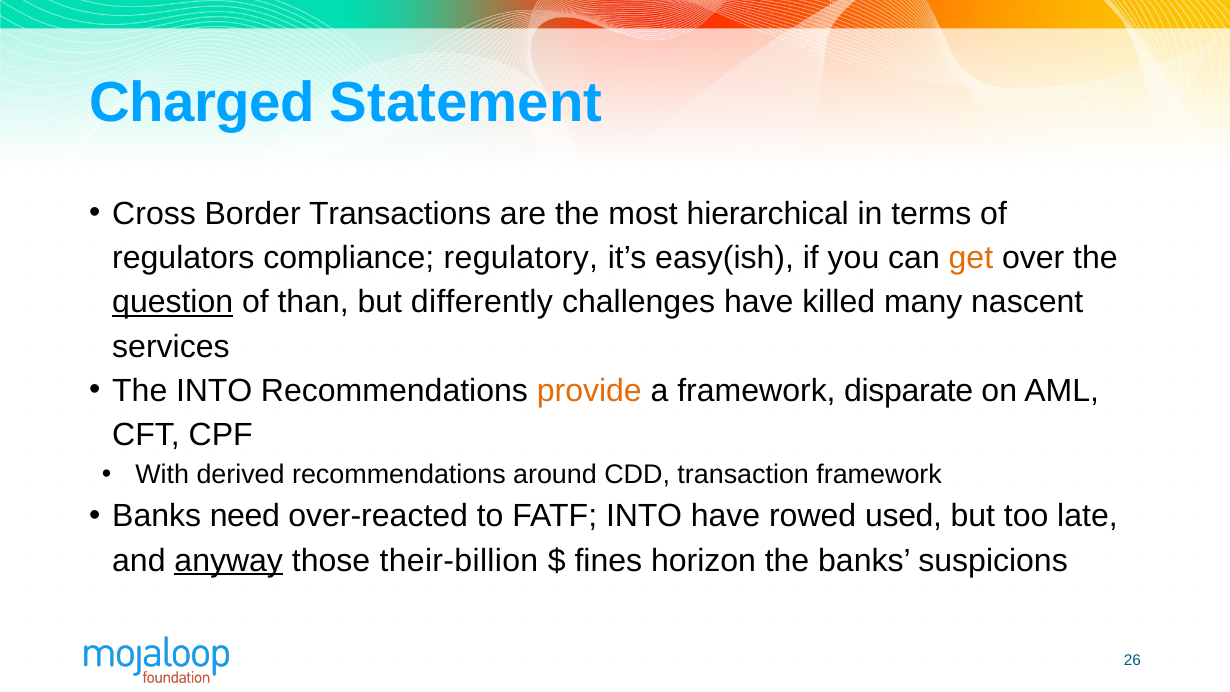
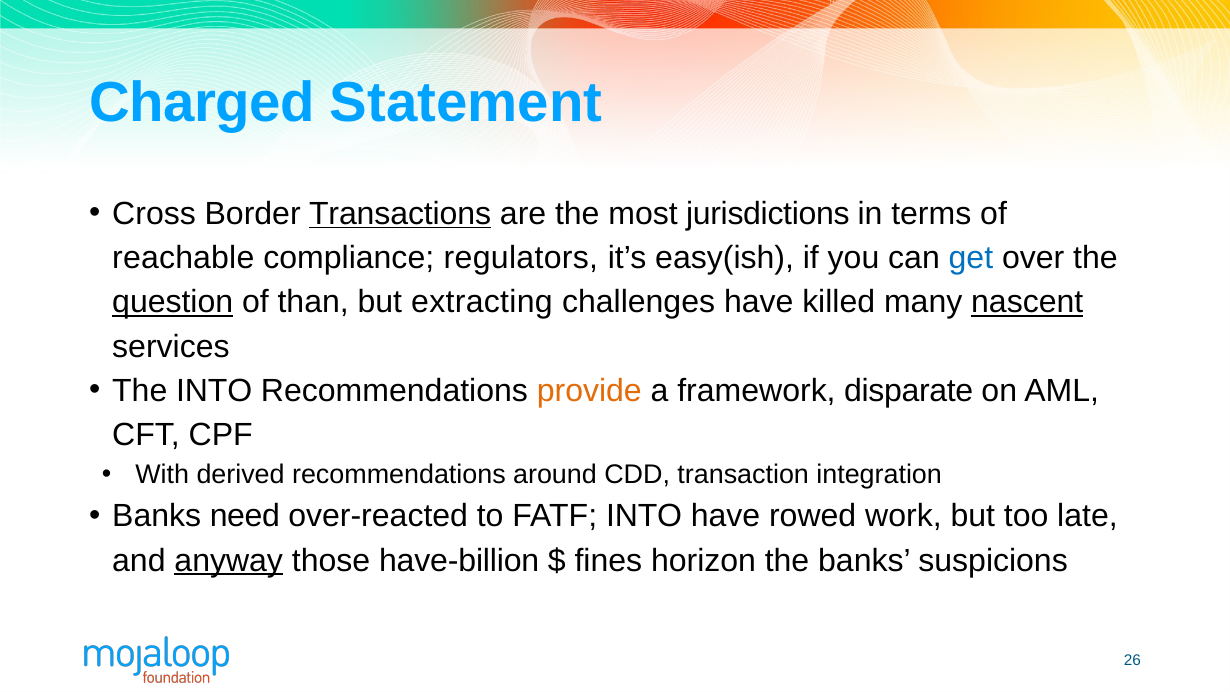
Transactions underline: none -> present
hierarchical: hierarchical -> jurisdictions
regulators: regulators -> reachable
regulatory: regulatory -> regulators
get colour: orange -> blue
differently: differently -> extracting
nascent underline: none -> present
transaction framework: framework -> integration
used: used -> work
their-billion: their-billion -> have-billion
